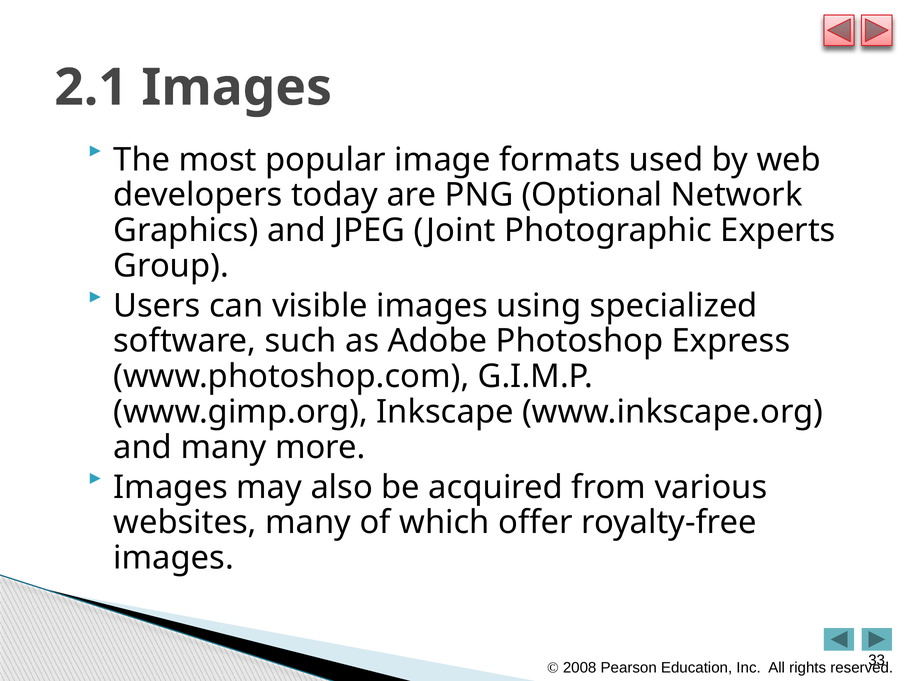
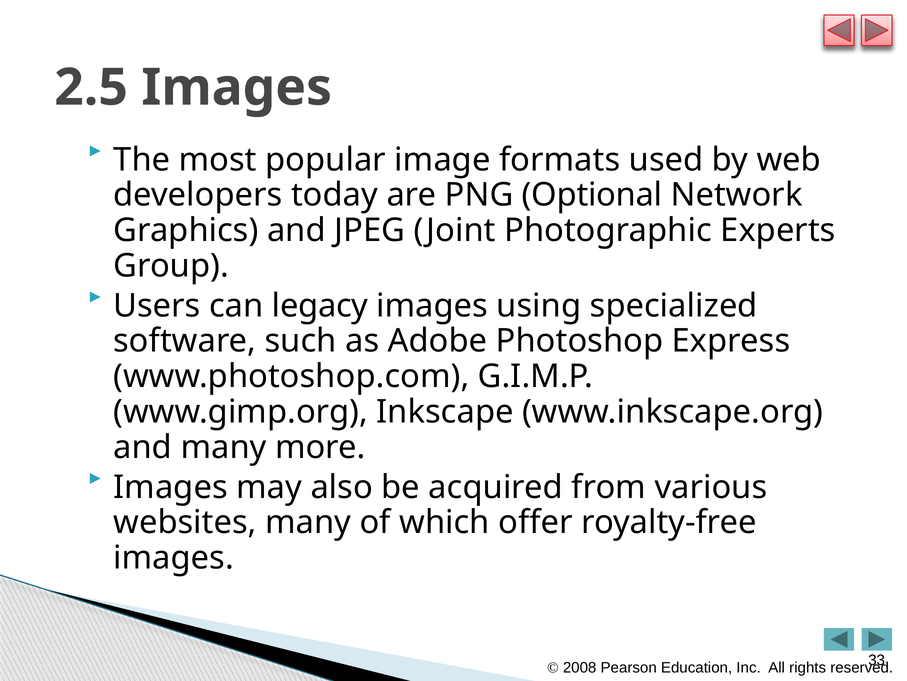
2.1: 2.1 -> 2.5
visible: visible -> legacy
